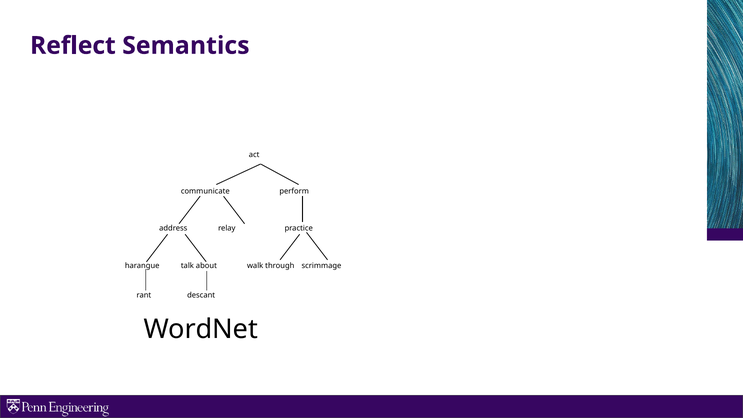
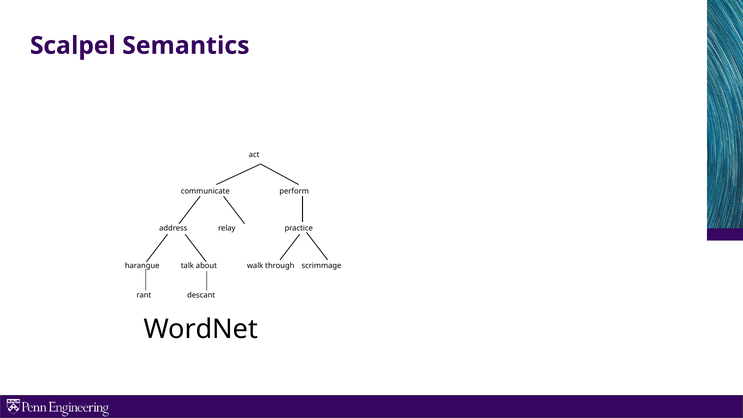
Reflect: Reflect -> Scalpel
